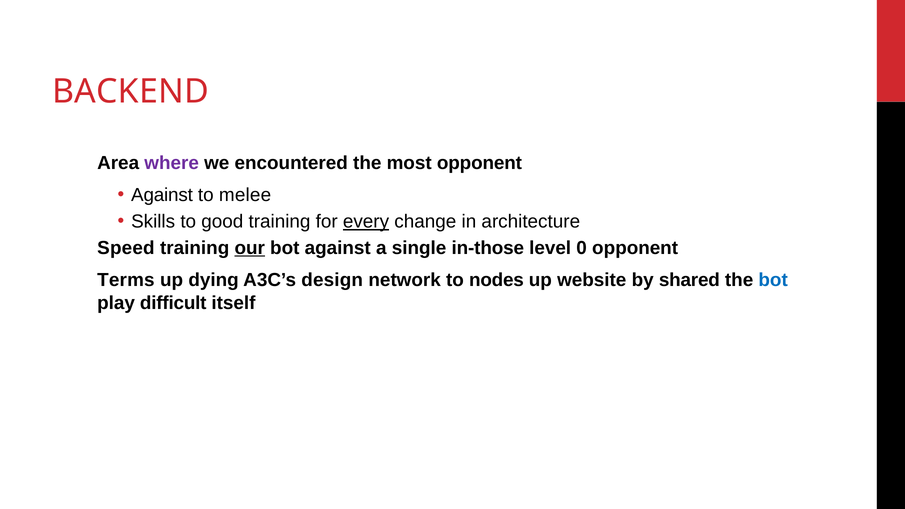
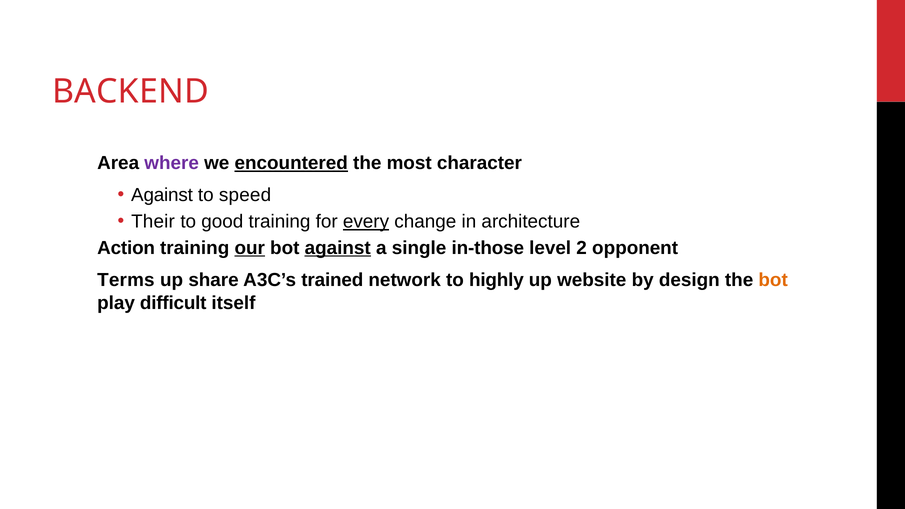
encountered underline: none -> present
most opponent: opponent -> character
melee: melee -> speed
Skills: Skills -> Their
Speed: Speed -> Action
against at (338, 248) underline: none -> present
0: 0 -> 2
dying: dying -> share
design: design -> trained
nodes: nodes -> highly
shared: shared -> design
bot at (773, 280) colour: blue -> orange
